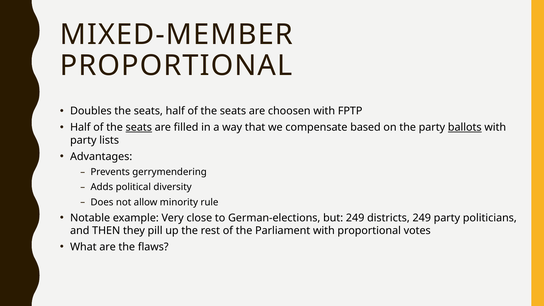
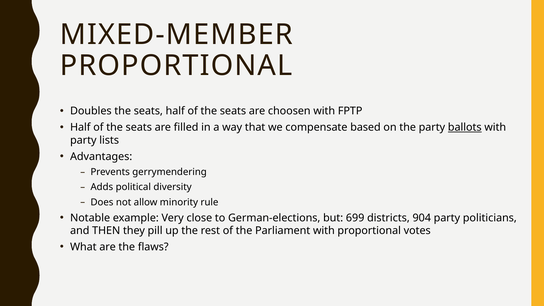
seats at (139, 127) underline: present -> none
but 249: 249 -> 699
districts 249: 249 -> 904
